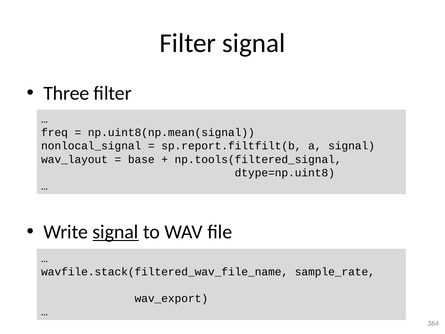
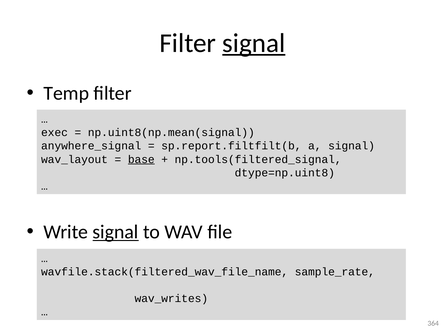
signal at (254, 43) underline: none -> present
Three: Three -> Temp
freq: freq -> exec
nonlocal_signal: nonlocal_signal -> anywhere_signal
base underline: none -> present
wav_export: wav_export -> wav_writes
